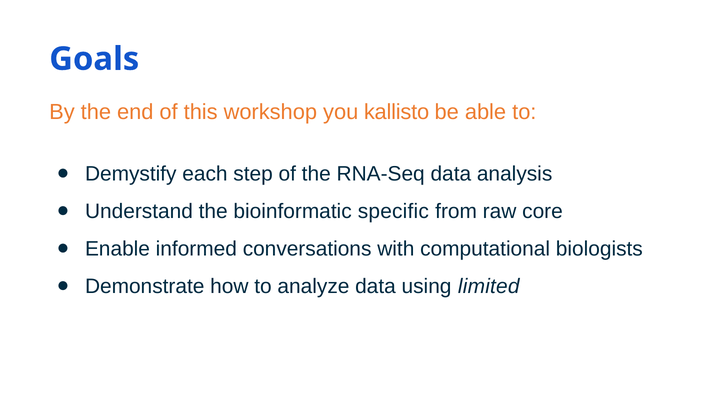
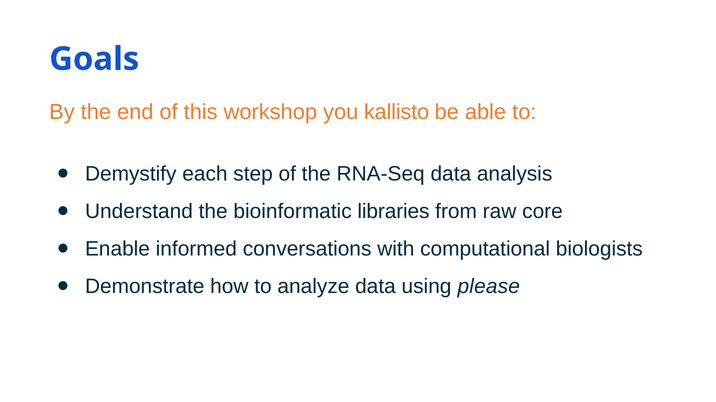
specific: specific -> libraries
limited: limited -> please
